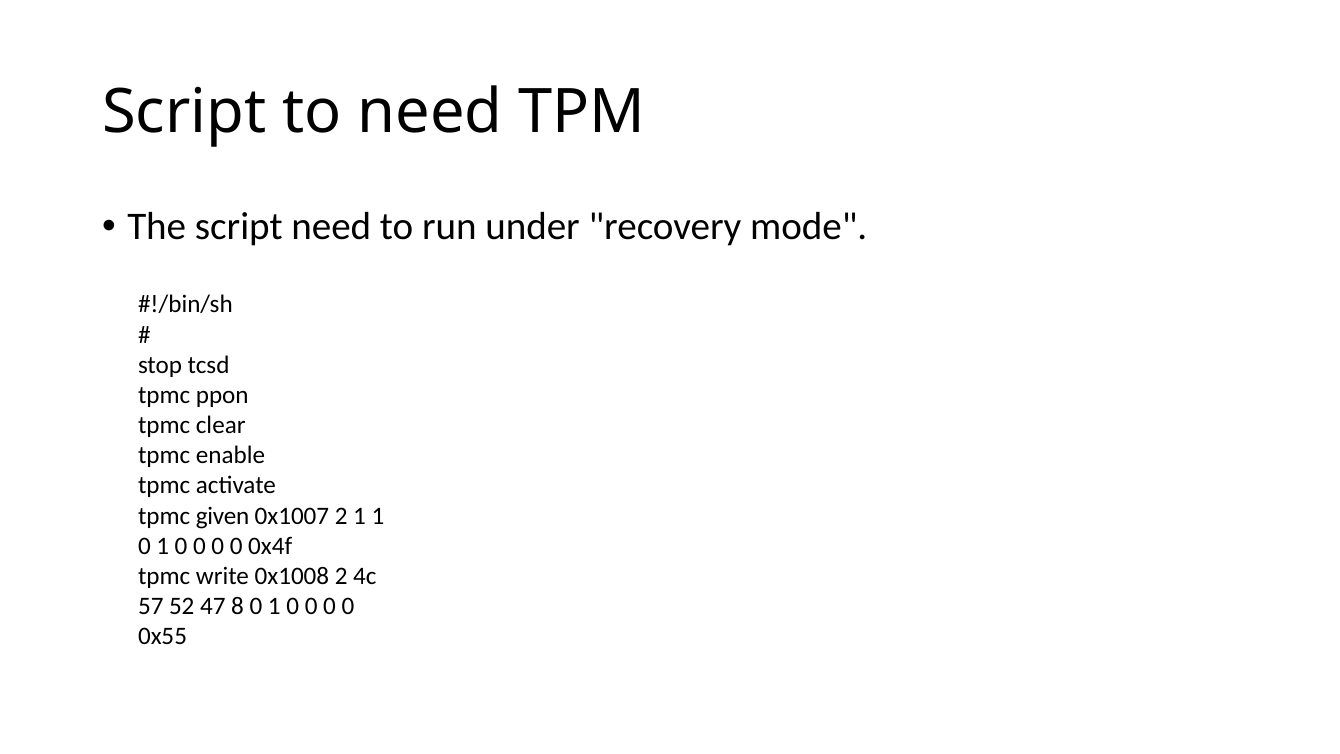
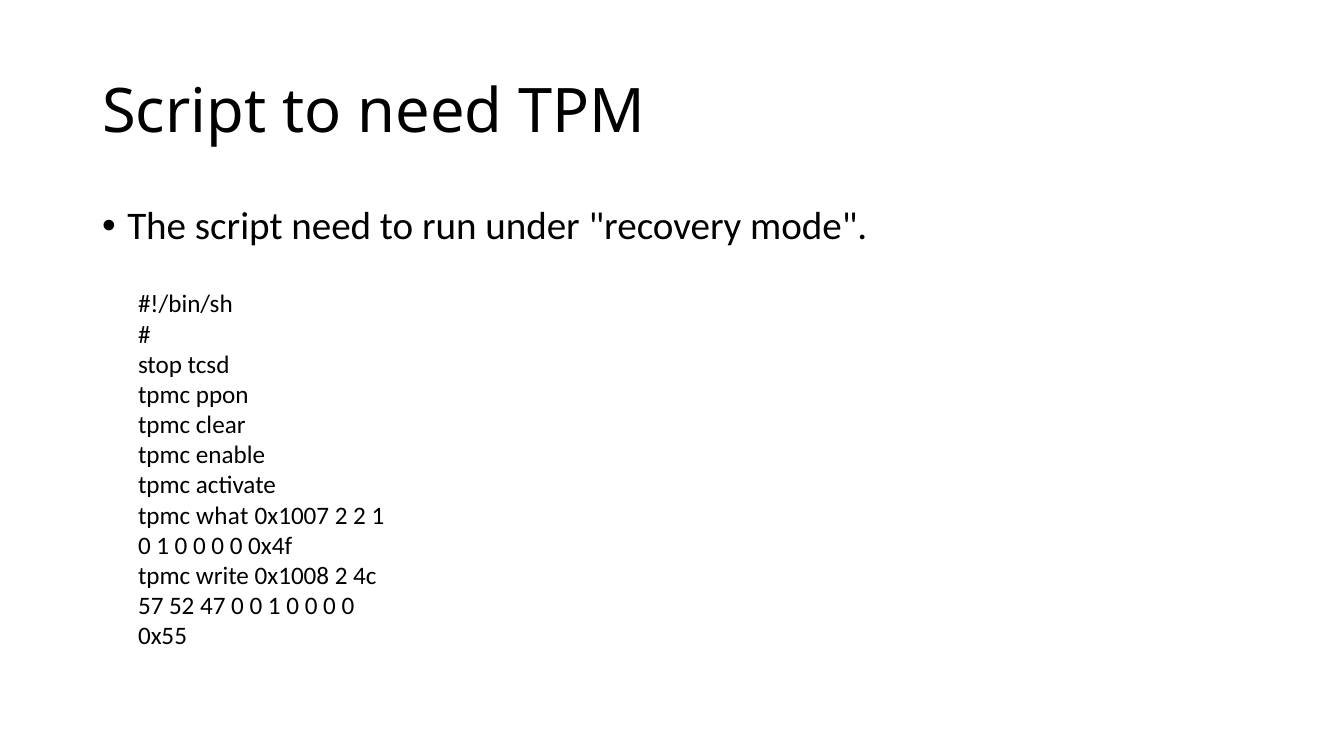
given: given -> what
2 1: 1 -> 2
47 8: 8 -> 0
